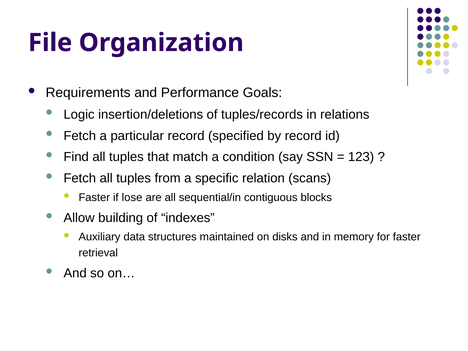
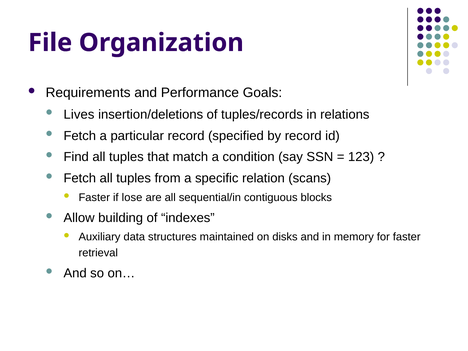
Logic: Logic -> Lives
